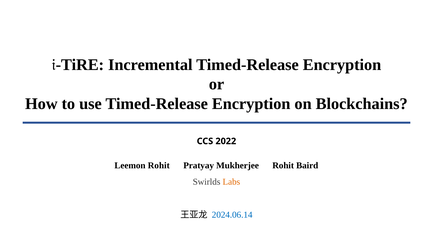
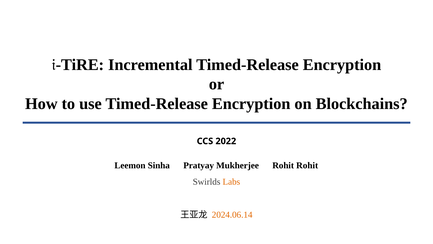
Leemon Rohit: Rohit -> Sinha
Rohit Baird: Baird -> Rohit
2024.06.14 colour: blue -> orange
